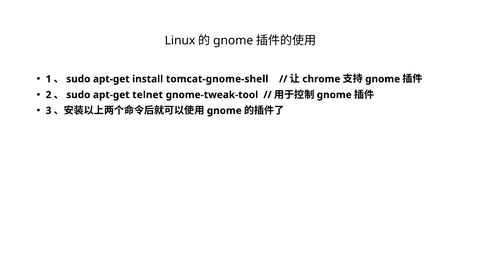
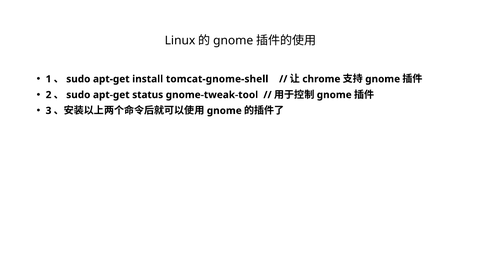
telnet: telnet -> status
